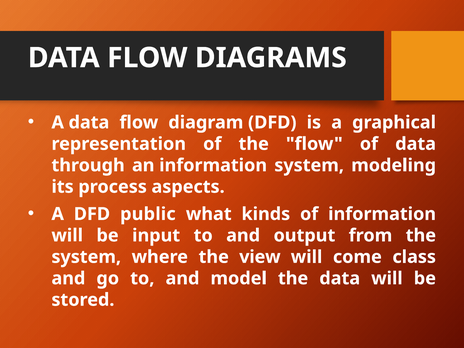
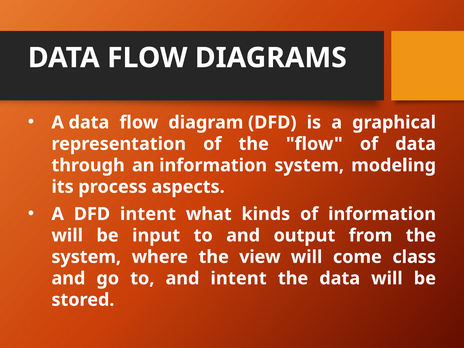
DFD public: public -> intent
and model: model -> intent
